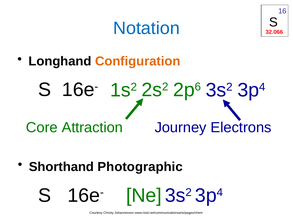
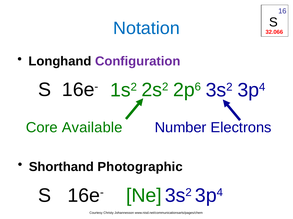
Configuration colour: orange -> purple
Attraction: Attraction -> Available
Journey: Journey -> Number
